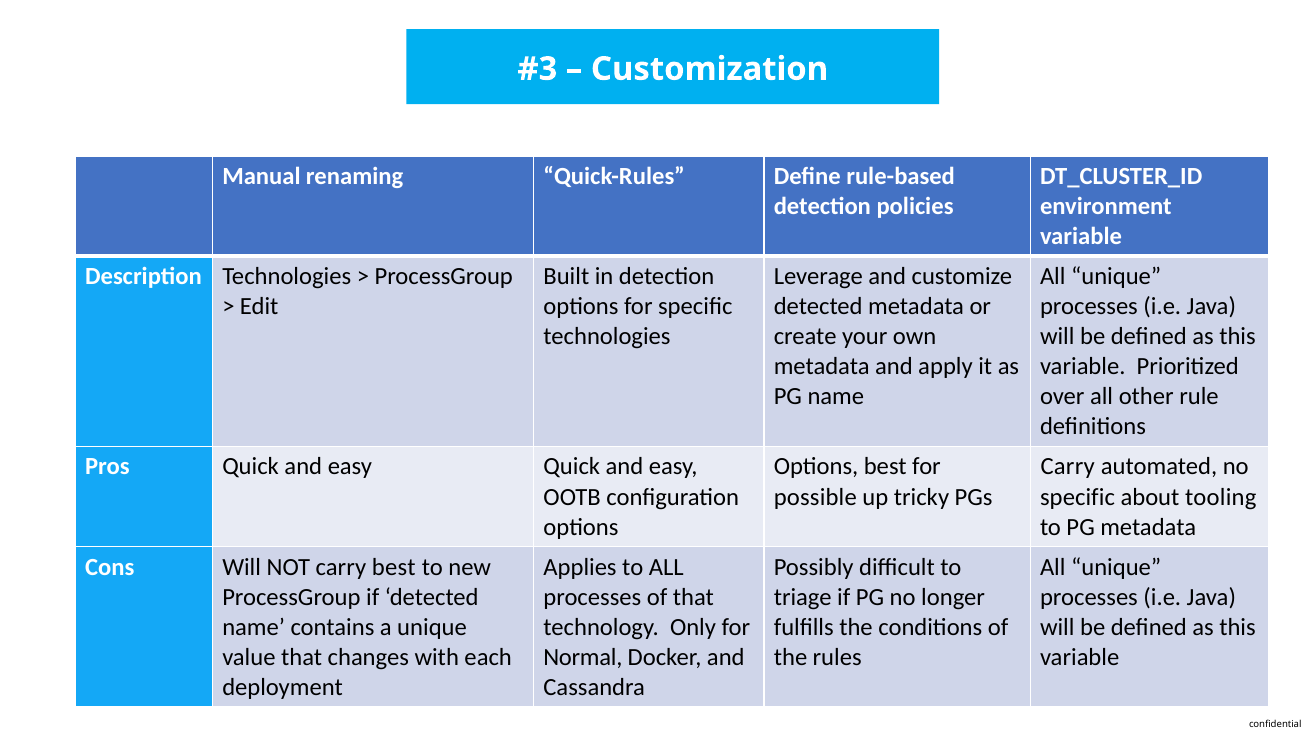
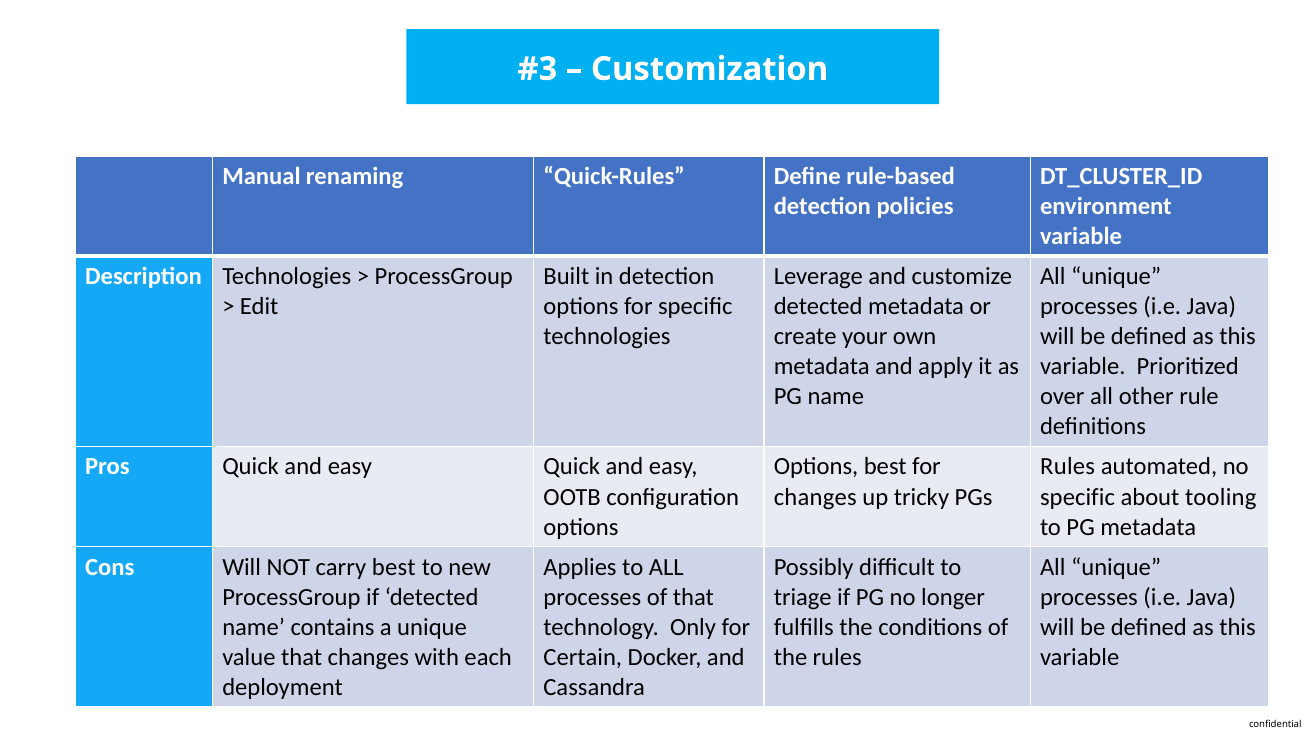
Carry at (1068, 467): Carry -> Rules
possible at (815, 497): possible -> changes
Normal: Normal -> Certain
